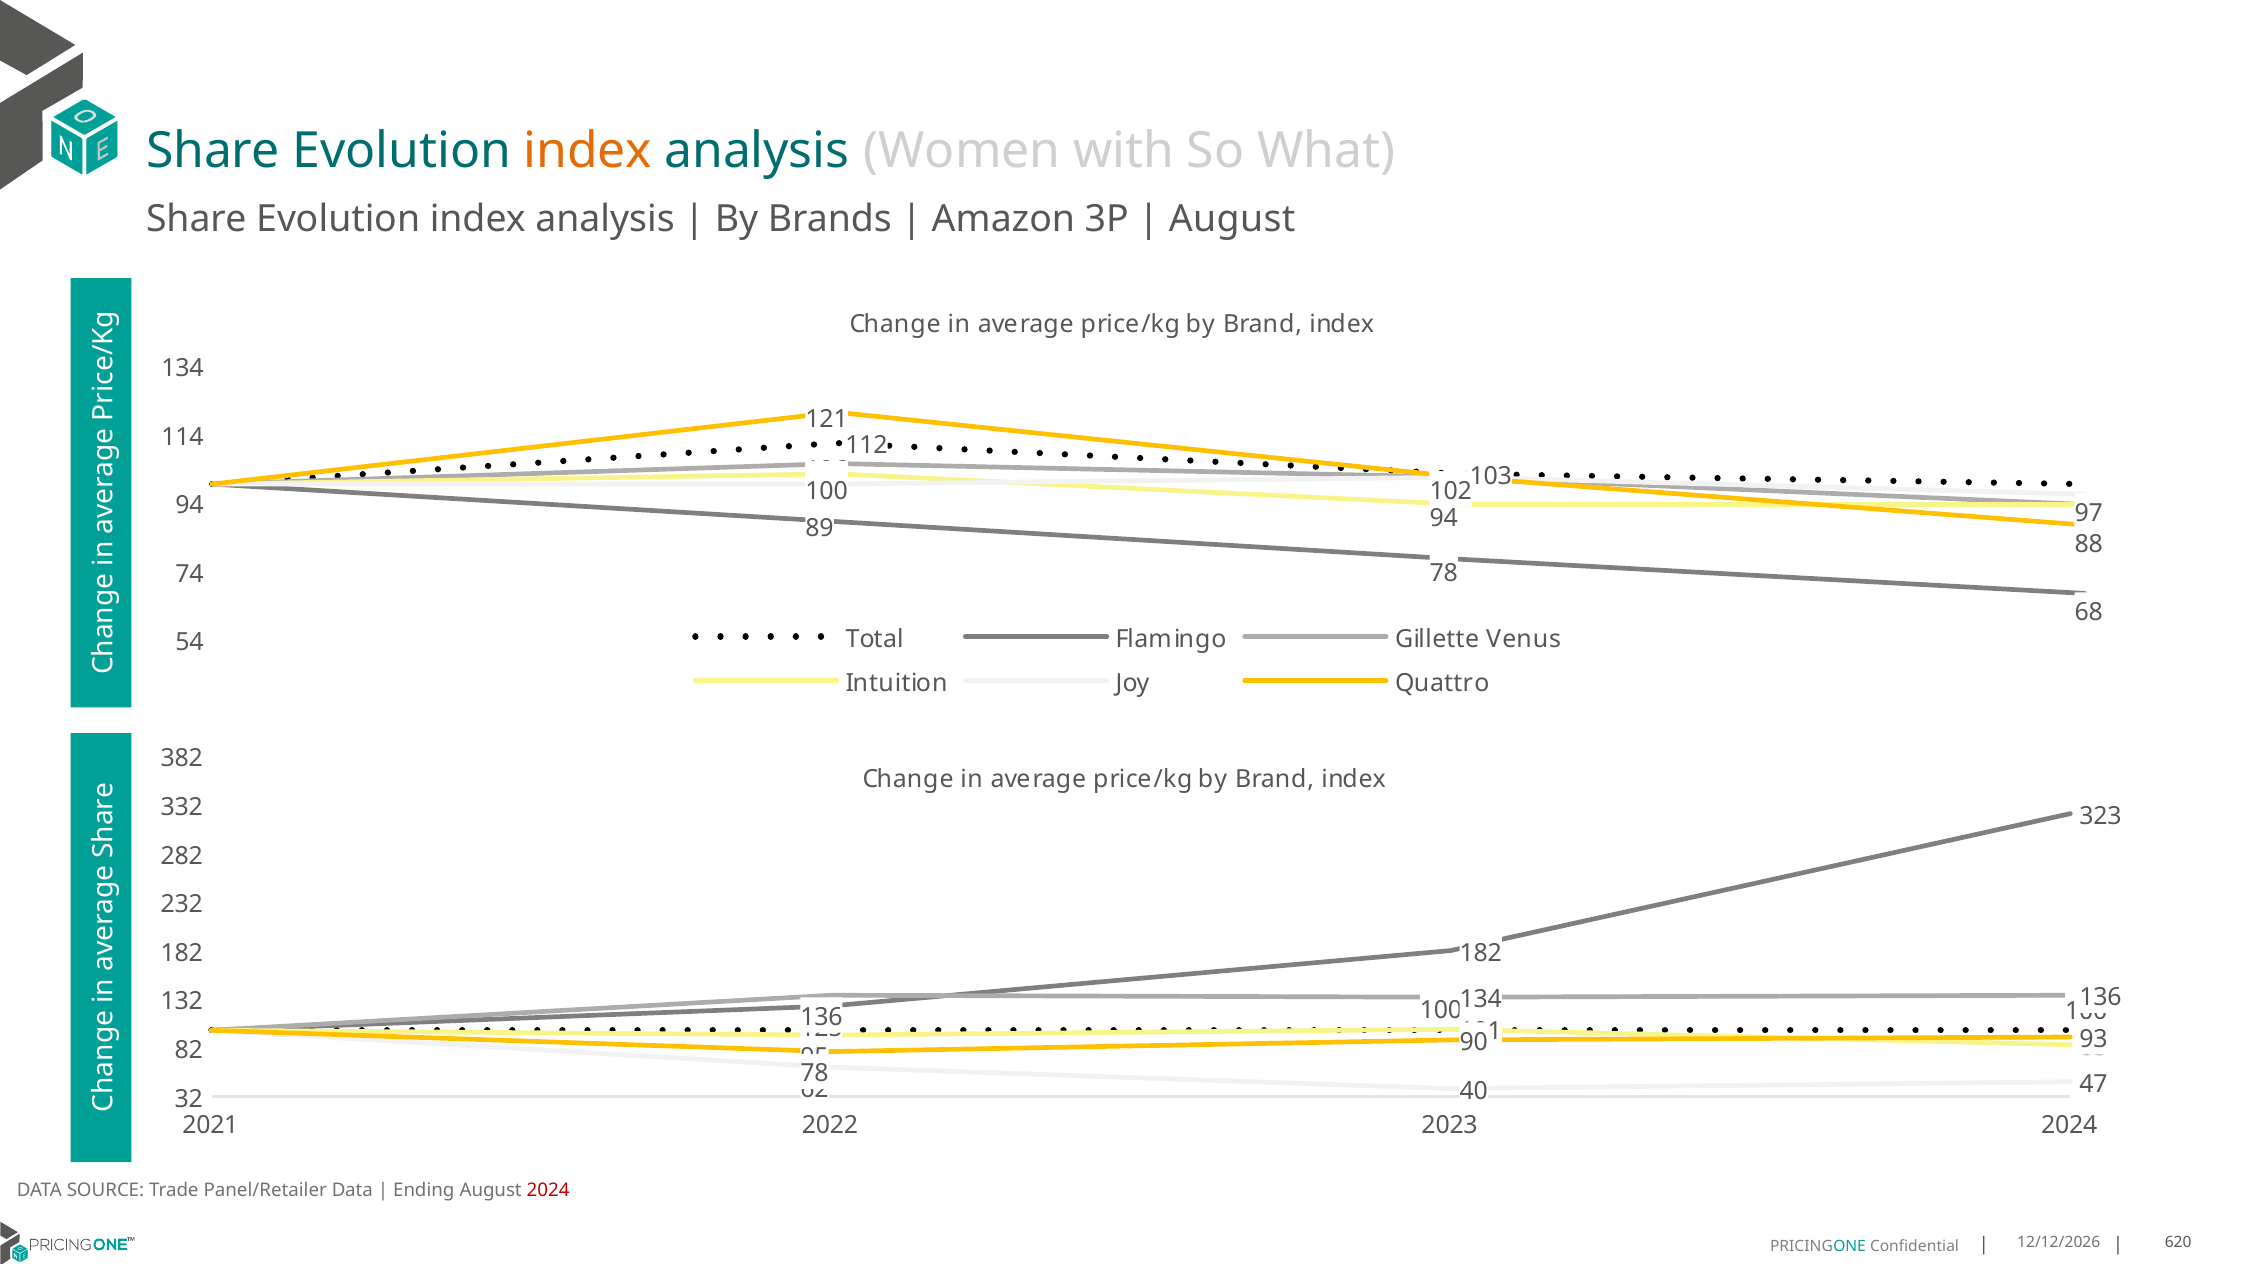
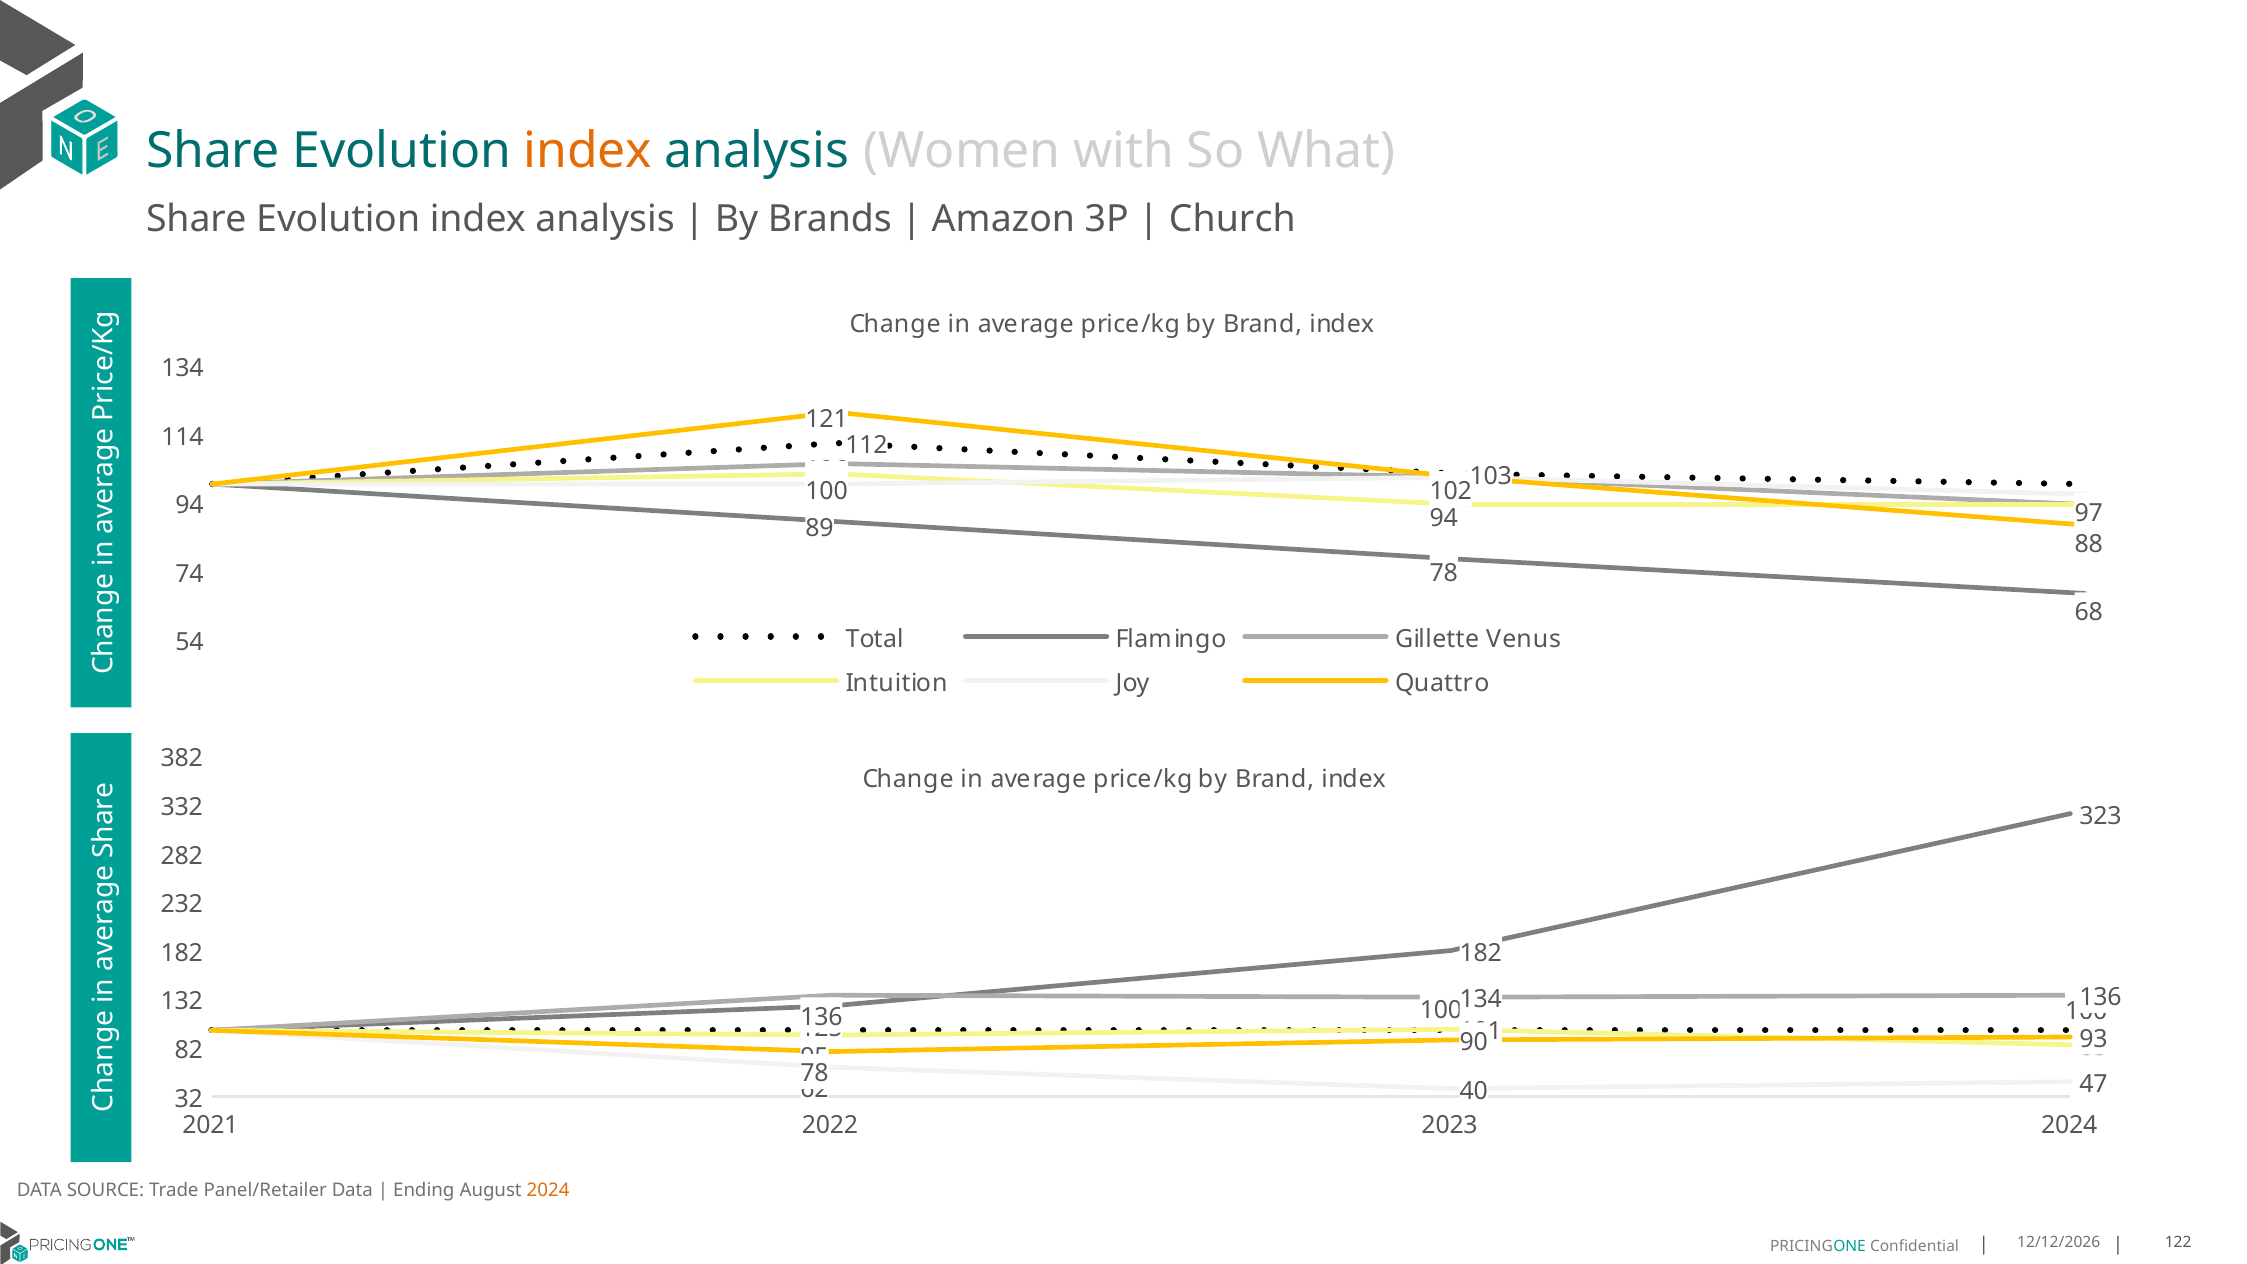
August at (1232, 219): August -> Church
2024 at (548, 1190) colour: red -> orange
620: 620 -> 122
